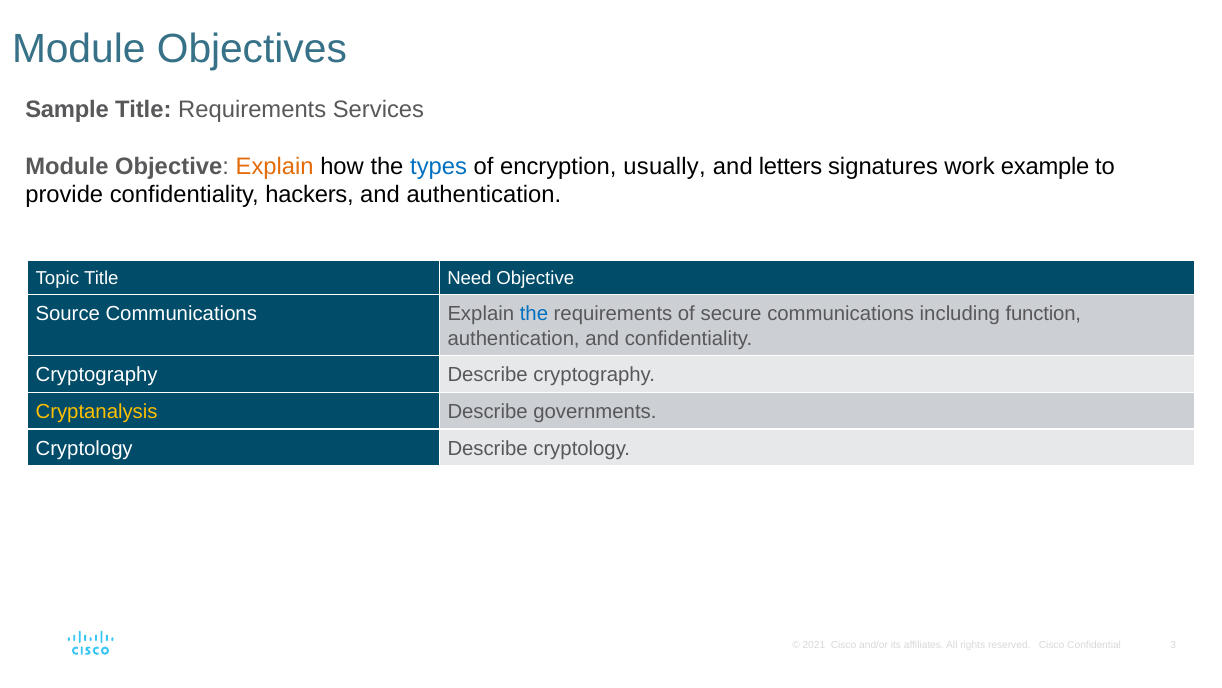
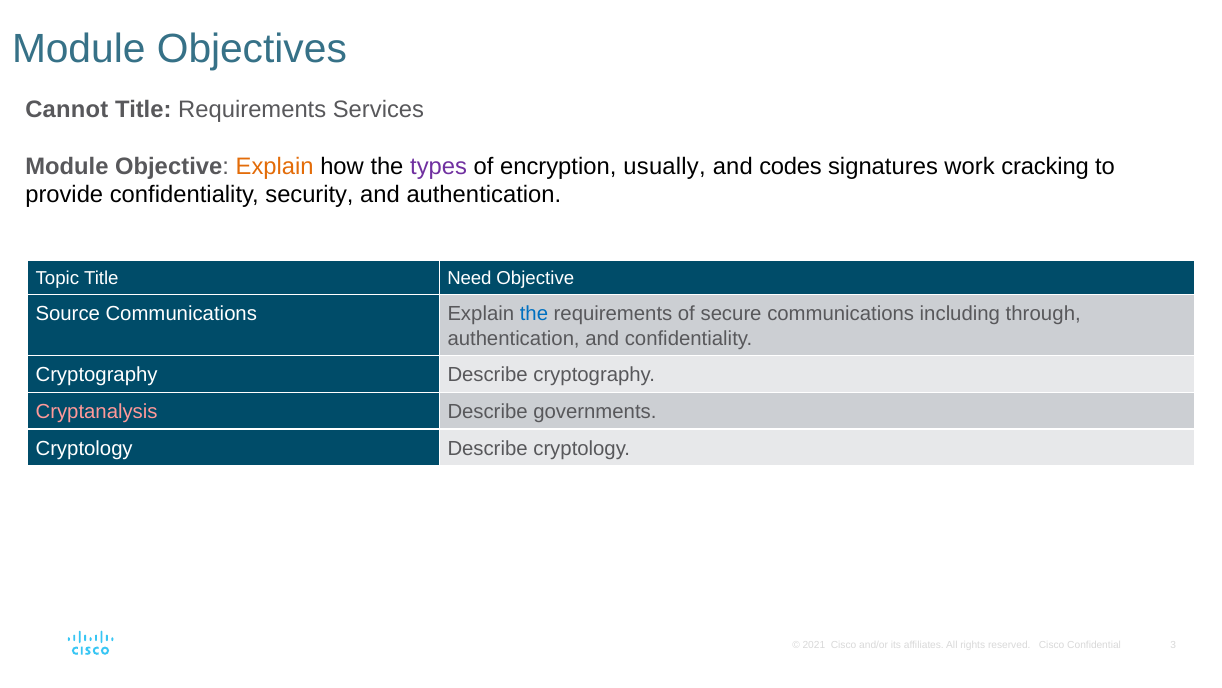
Sample: Sample -> Cannot
types colour: blue -> purple
letters: letters -> codes
example: example -> cracking
hackers: hackers -> security
function: function -> through
Cryptanalysis colour: yellow -> pink
